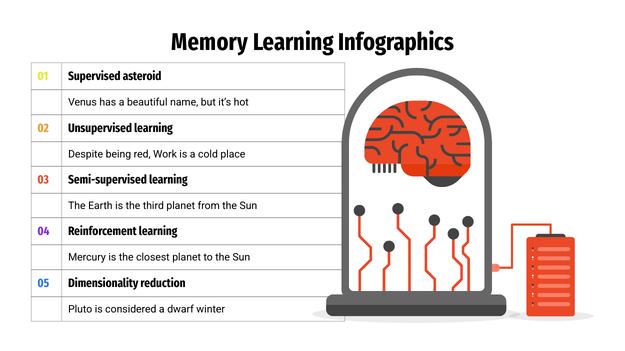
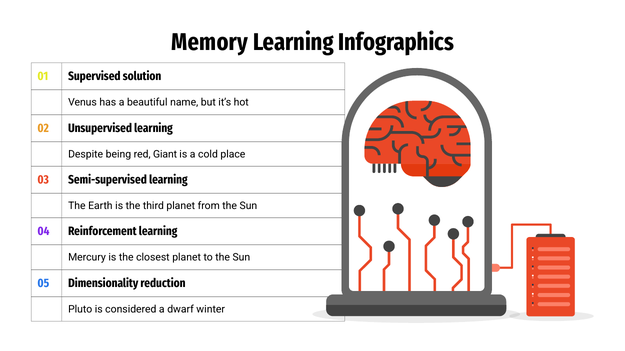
asteroid: asteroid -> solution
Work: Work -> Giant
